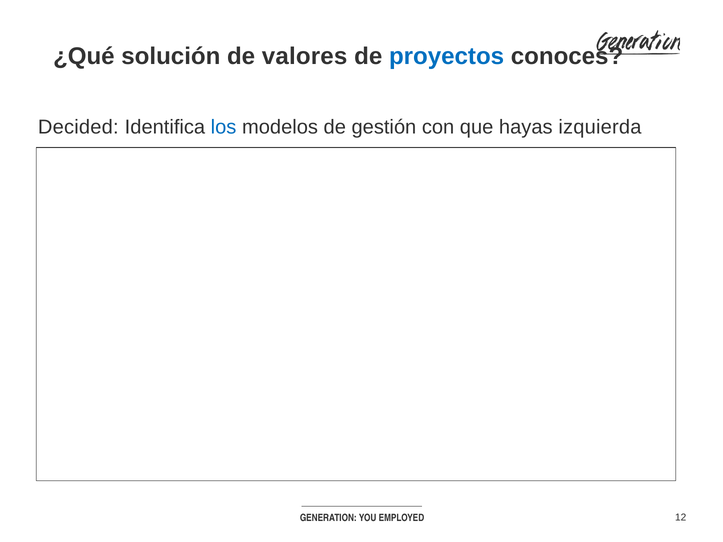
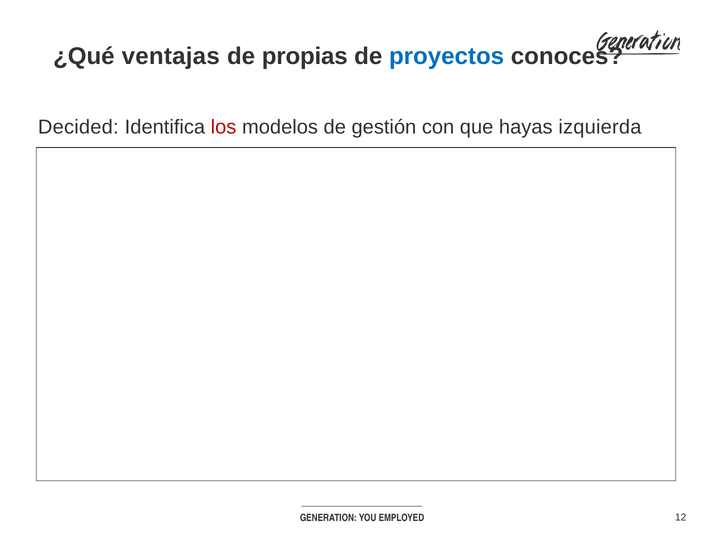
solución: solución -> ventajas
valores: valores -> propias
los colour: blue -> red
